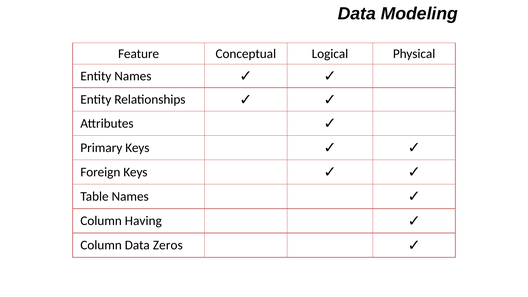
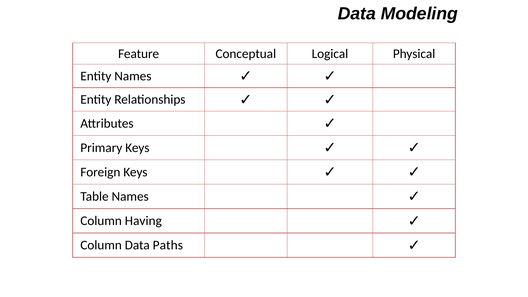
Zeros: Zeros -> Paths
